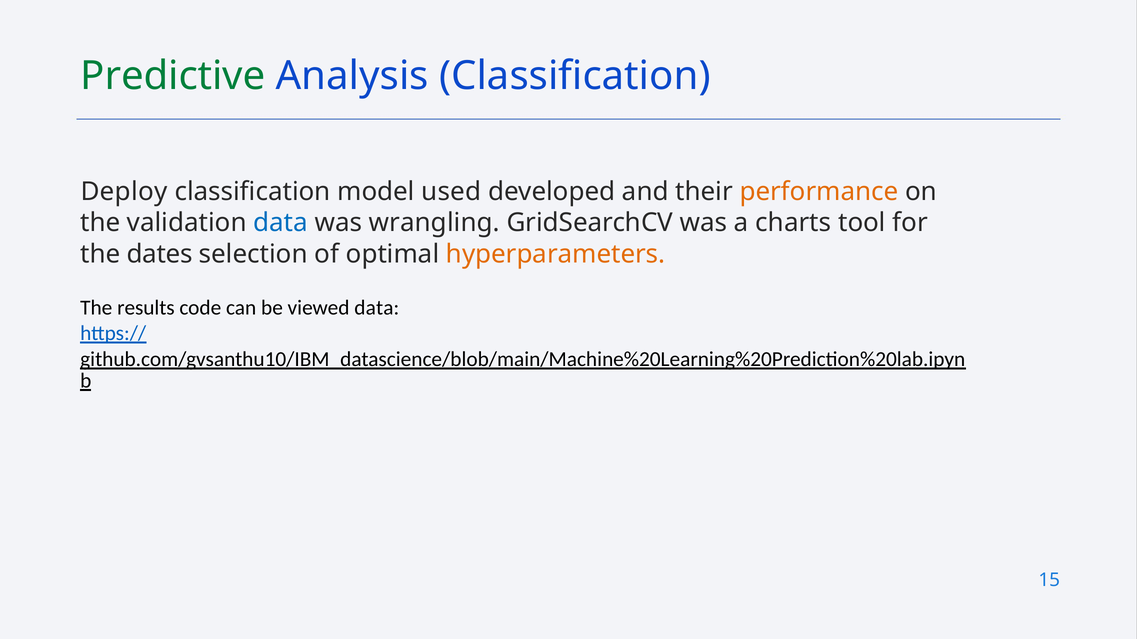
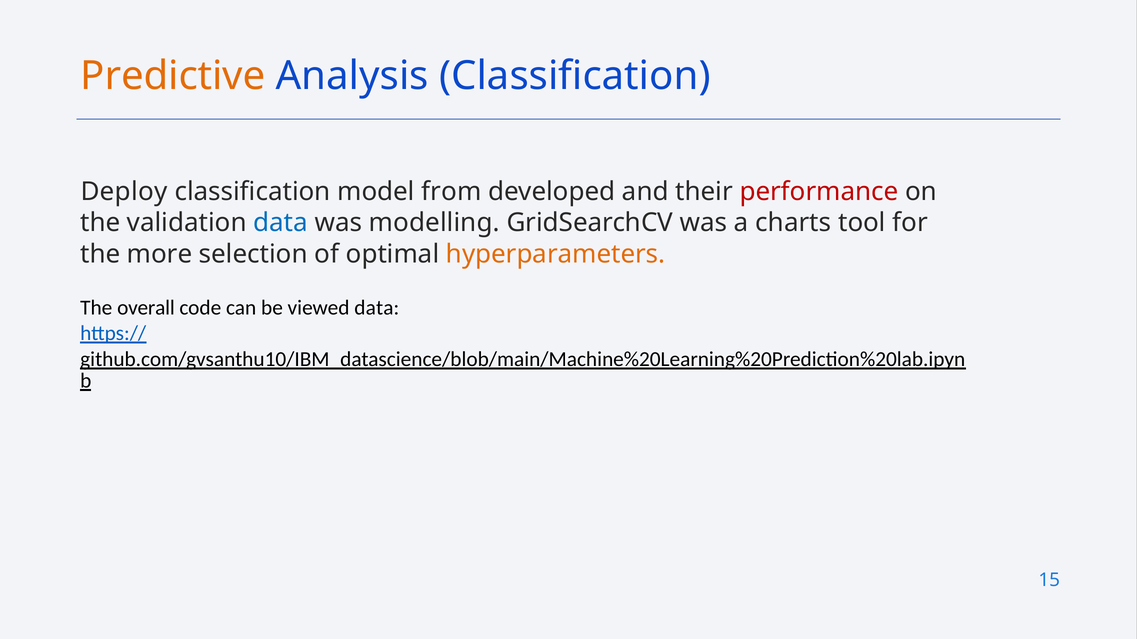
Predictive colour: green -> orange
used: used -> from
performance colour: orange -> red
wrangling: wrangling -> modelling
dates: dates -> more
results: results -> overall
